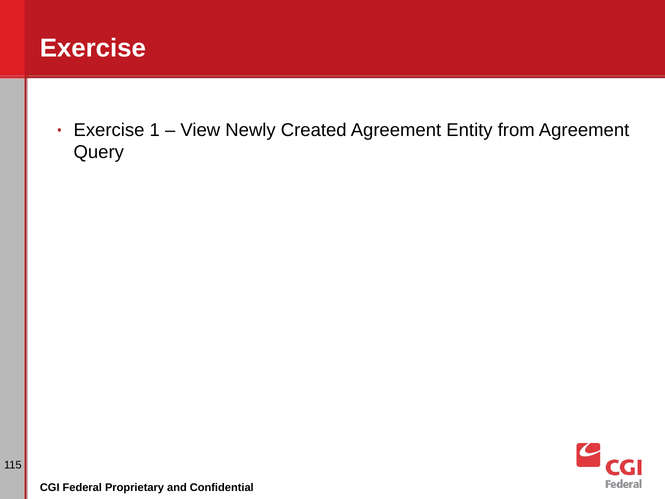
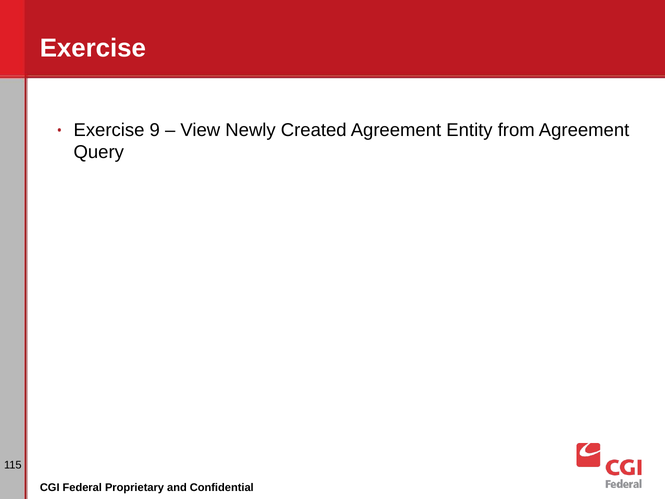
1: 1 -> 9
